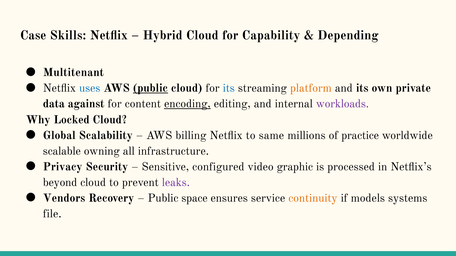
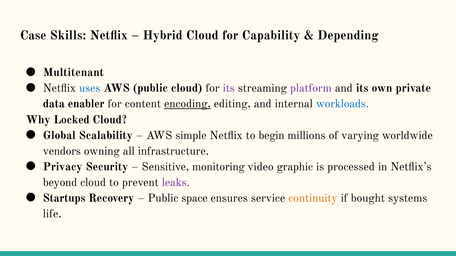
public at (150, 88) underline: present -> none
its at (229, 88) colour: blue -> purple
platform colour: orange -> purple
against: against -> enabler
workloads colour: purple -> blue
billing: billing -> simple
same: same -> begin
practice: practice -> varying
scalable: scalable -> vendors
configured: configured -> monitoring
Vendors: Vendors -> Startups
models: models -> bought
file: file -> life
